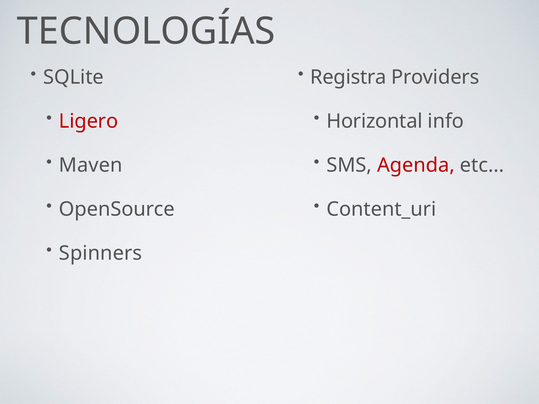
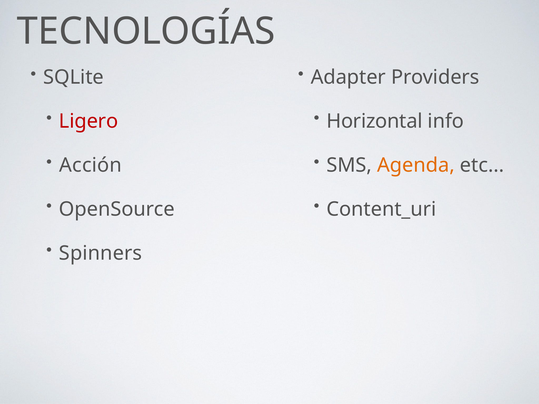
Registra: Registra -> Adapter
Maven: Maven -> Acción
Agenda colour: red -> orange
